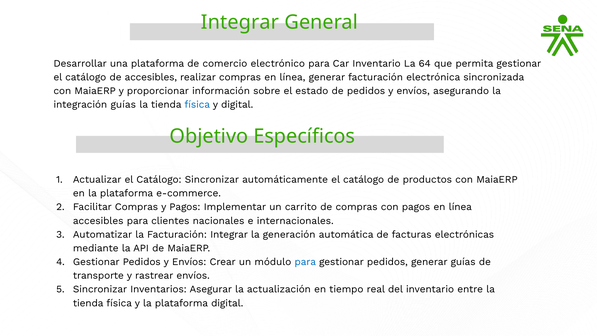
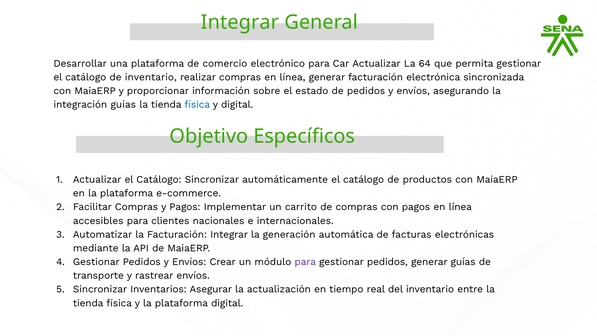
Car Inventario: Inventario -> Actualizar
de accesibles: accesibles -> inventario
para at (305, 262) colour: blue -> purple
